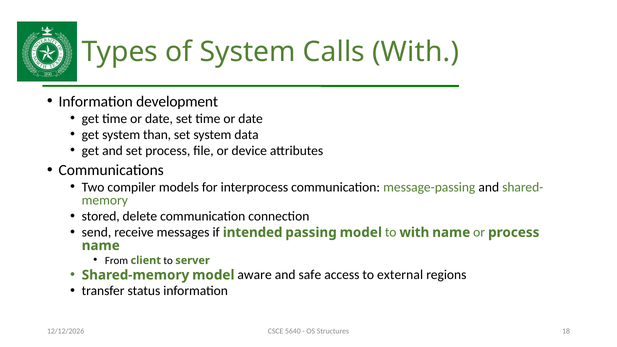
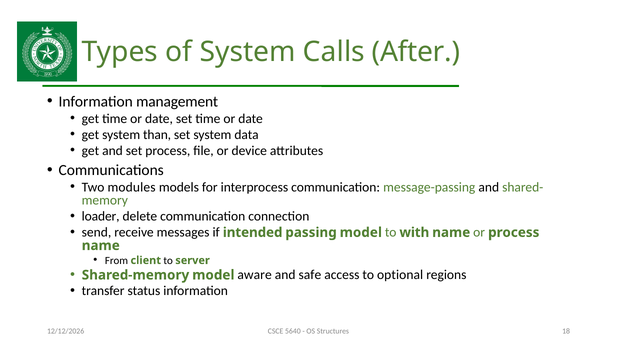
Calls With: With -> After
development: development -> management
compiler: compiler -> modules
stored: stored -> loader
external: external -> optional
